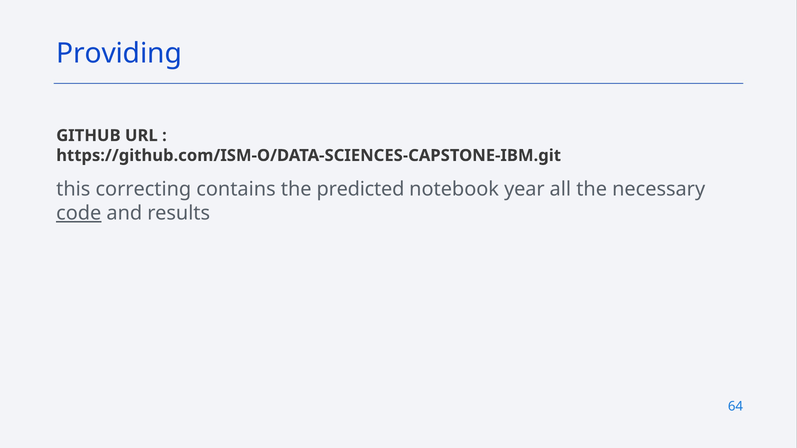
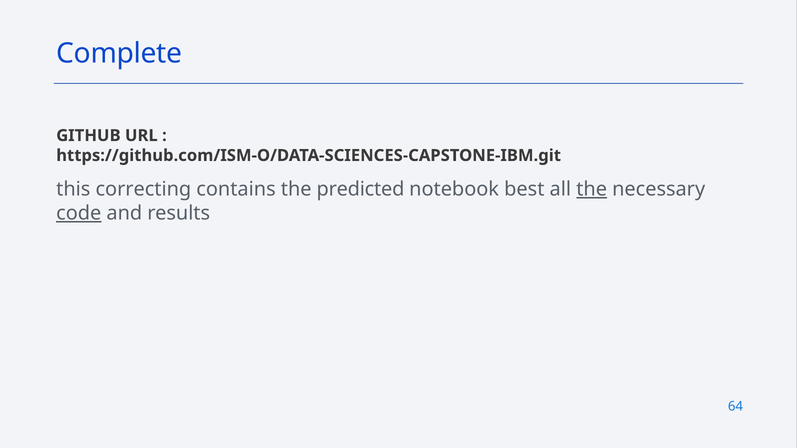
Providing: Providing -> Complete
year: year -> best
the at (592, 189) underline: none -> present
